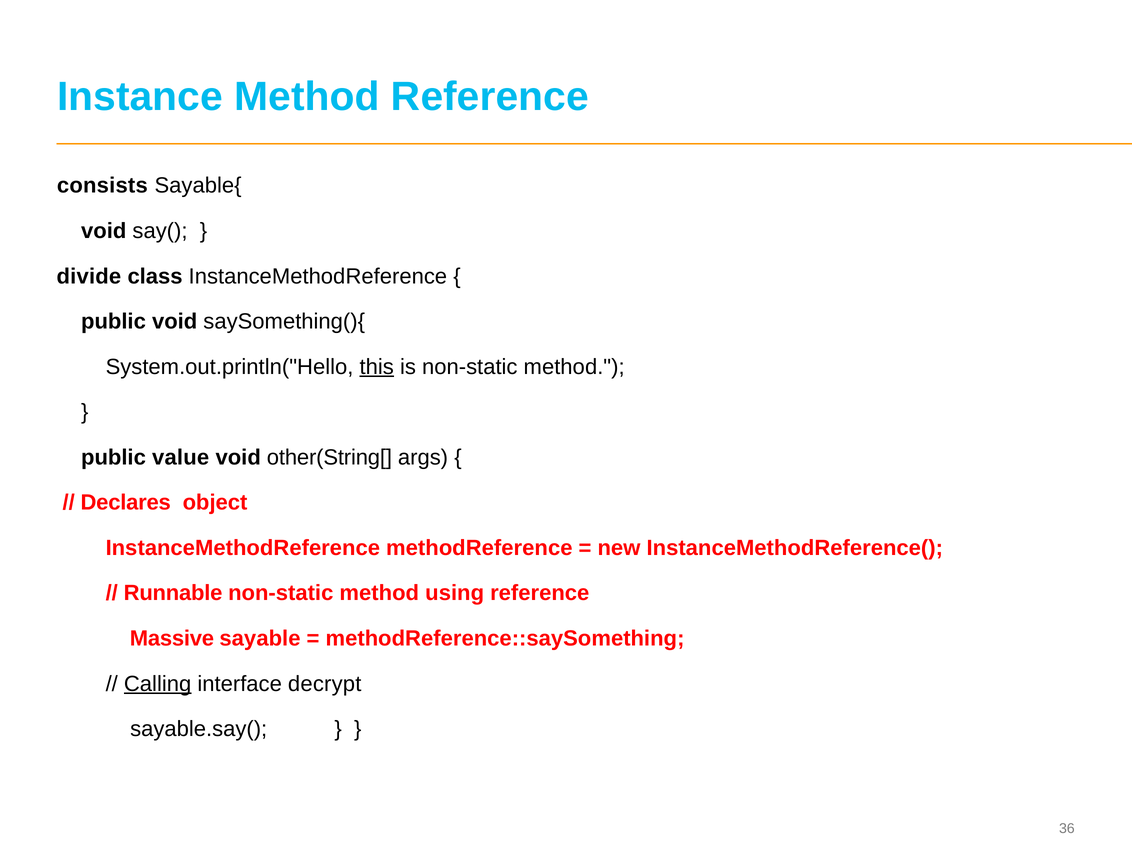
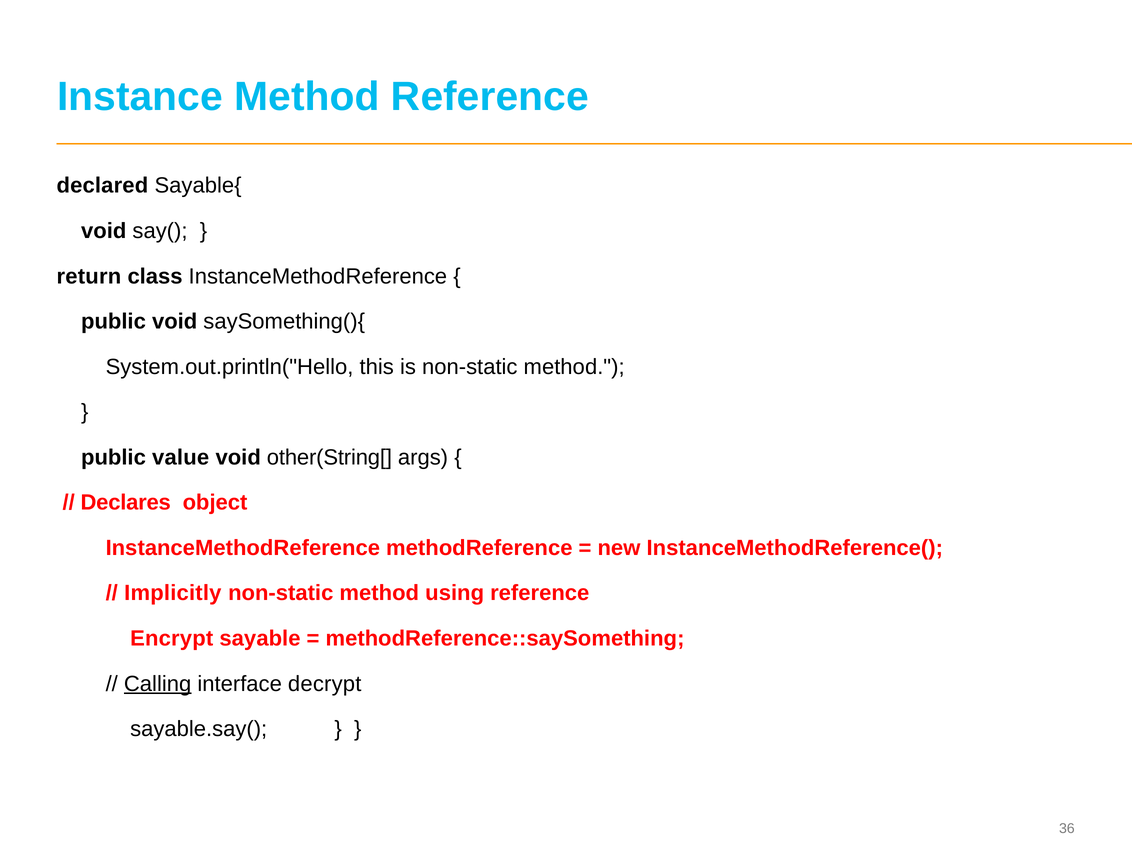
consists: consists -> declared
divide: divide -> return
this underline: present -> none
Runnable: Runnable -> Implicitly
Massive: Massive -> Encrypt
